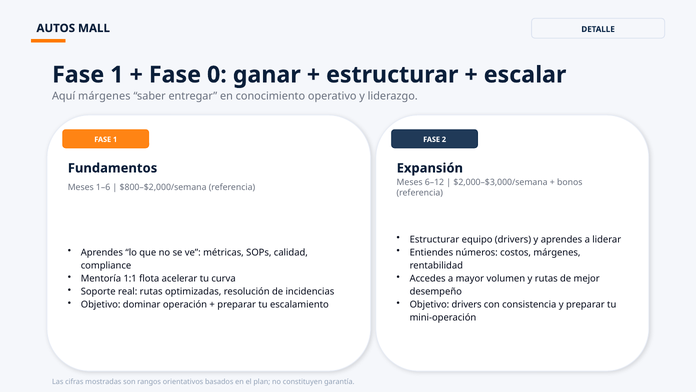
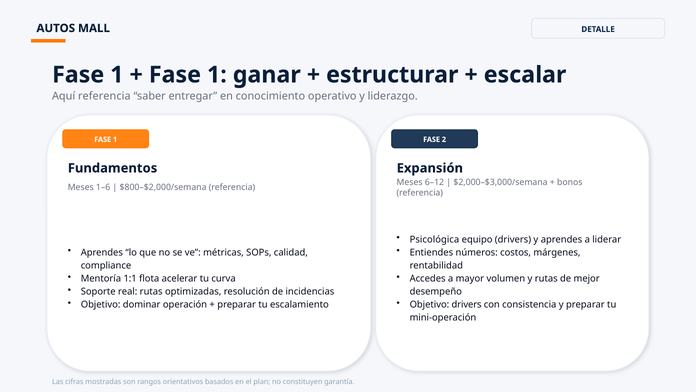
0 at (217, 75): 0 -> 1
Aquí márgenes: márgenes -> referencia
Estructurar at (434, 239): Estructurar -> Psicológica
